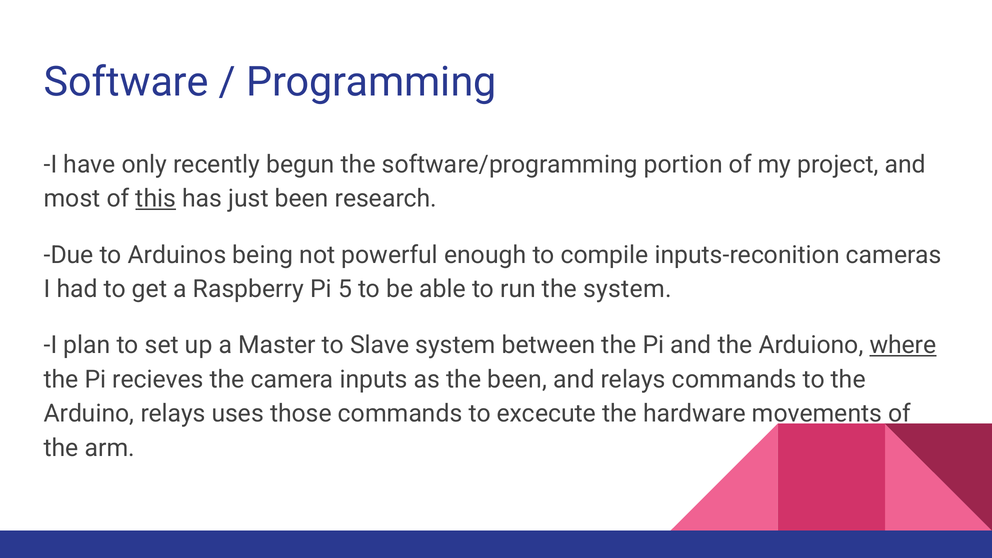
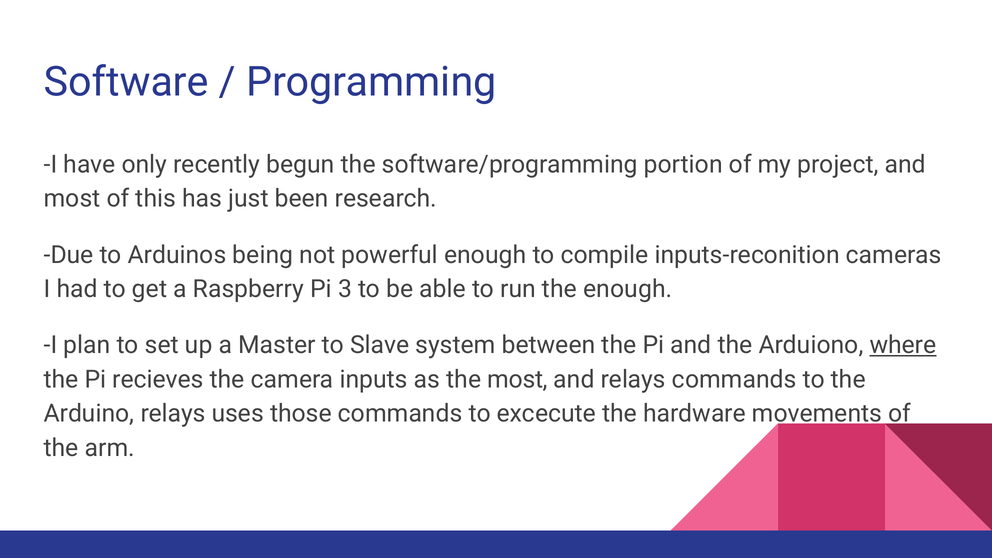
this underline: present -> none
5: 5 -> 3
the system: system -> enough
the been: been -> most
